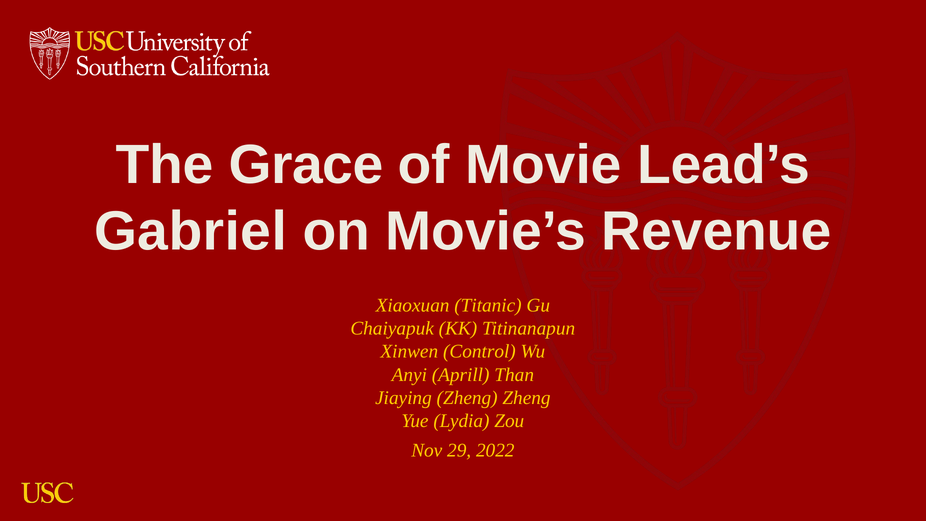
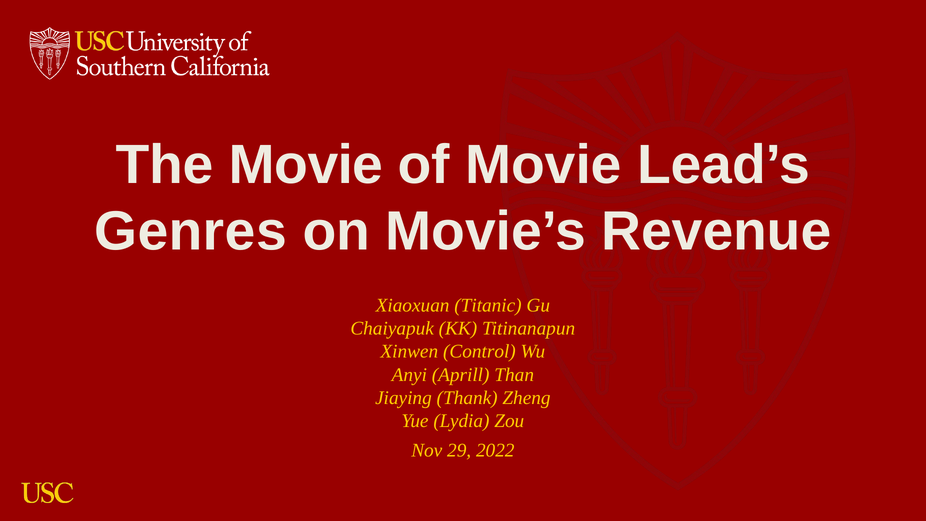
The Grace: Grace -> Movie
Gabriel: Gabriel -> Genres
Jiaying Zheng: Zheng -> Thank
